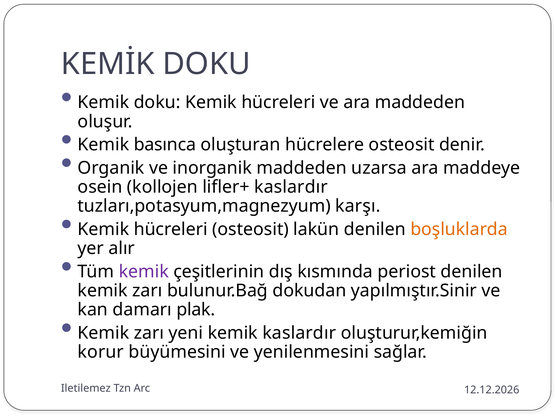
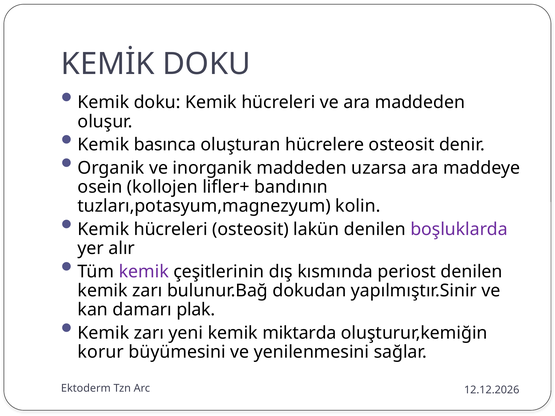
lifler+ kaslardır: kaslardır -> bandının
karşı: karşı -> kolin
boşluklarda colour: orange -> purple
kemik kaslardır: kaslardır -> miktarda
Iletilemez: Iletilemez -> Ektoderm
